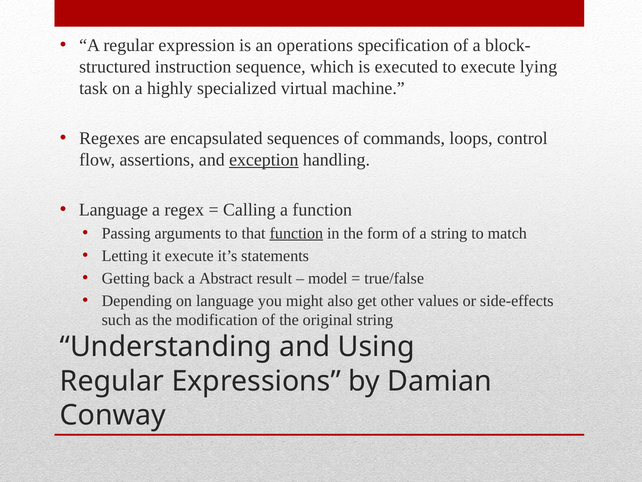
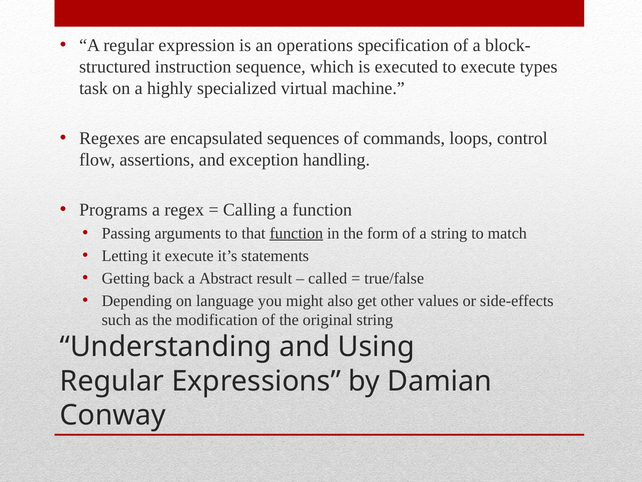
lying: lying -> types
exception underline: present -> none
Language at (113, 210): Language -> Programs
model: model -> called
